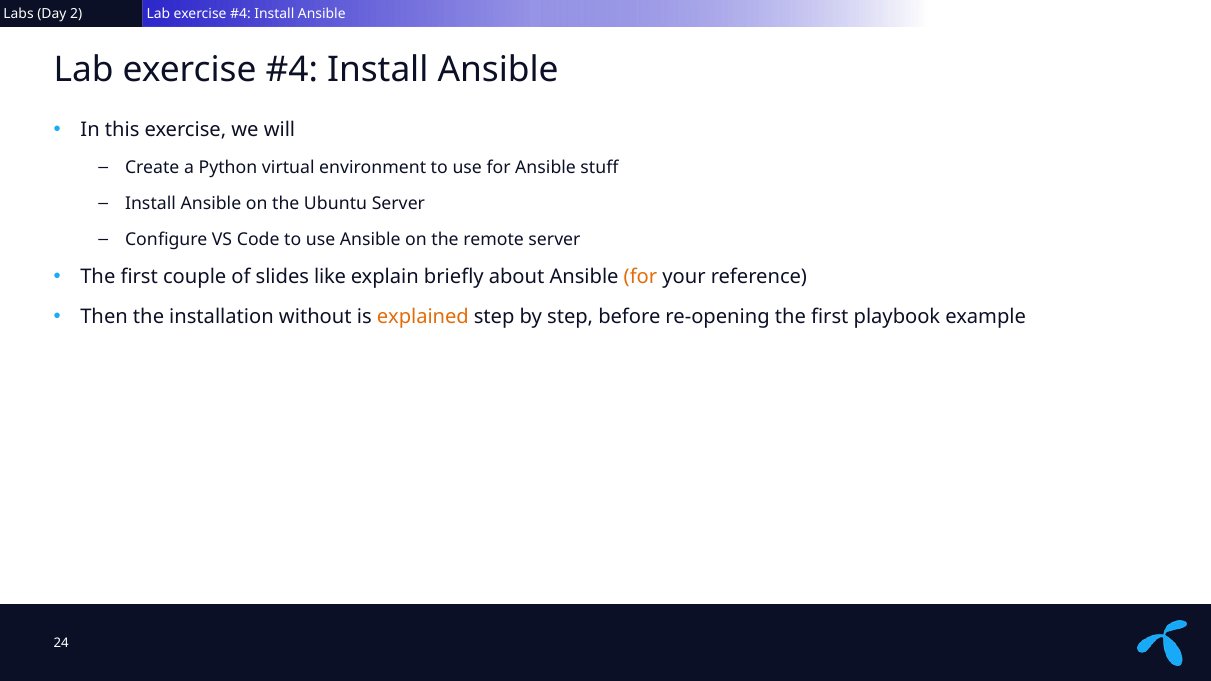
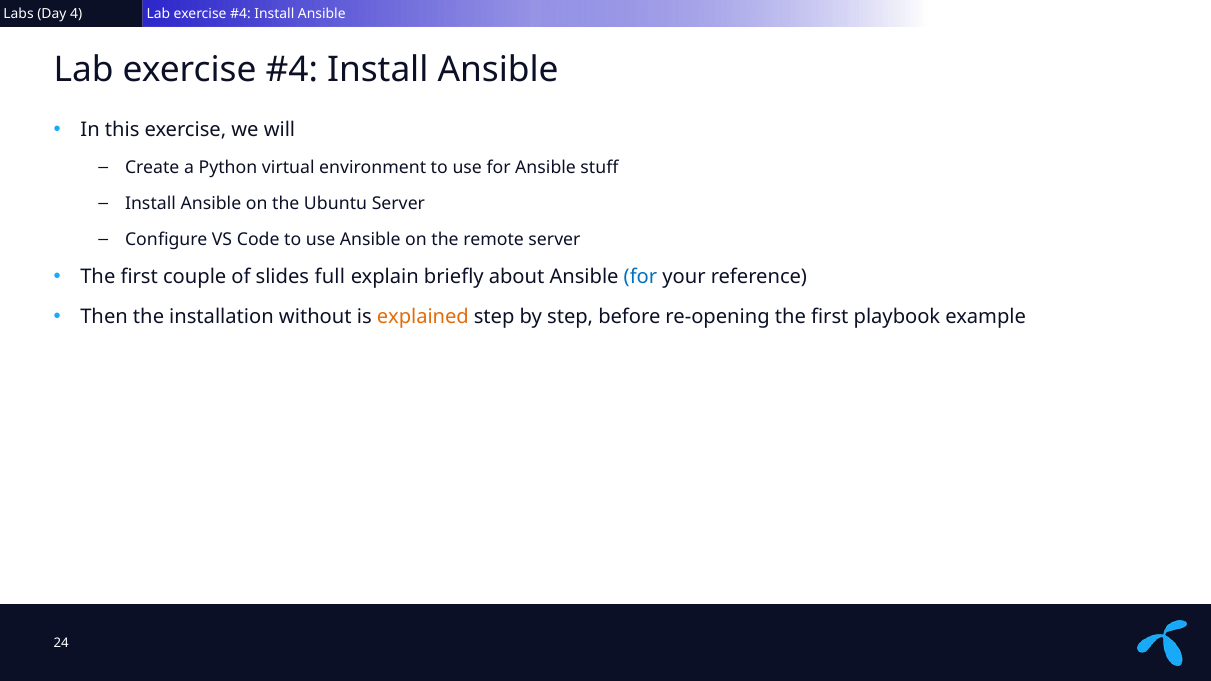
2: 2 -> 4
like: like -> full
for at (640, 277) colour: orange -> blue
